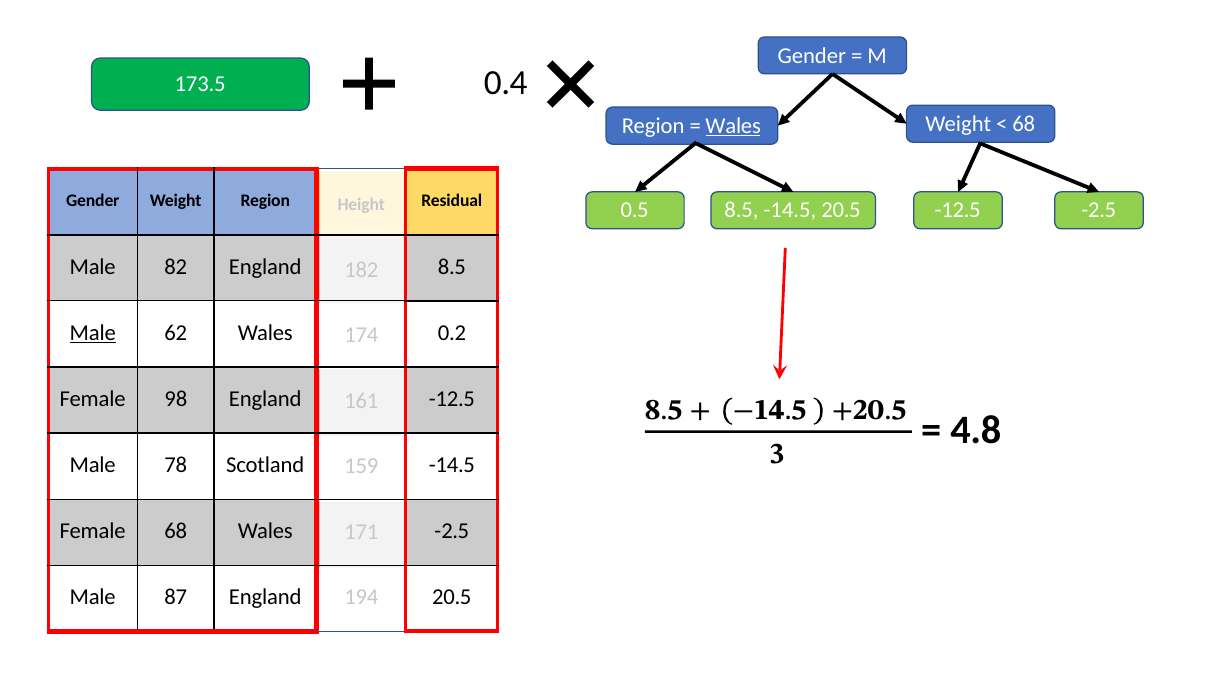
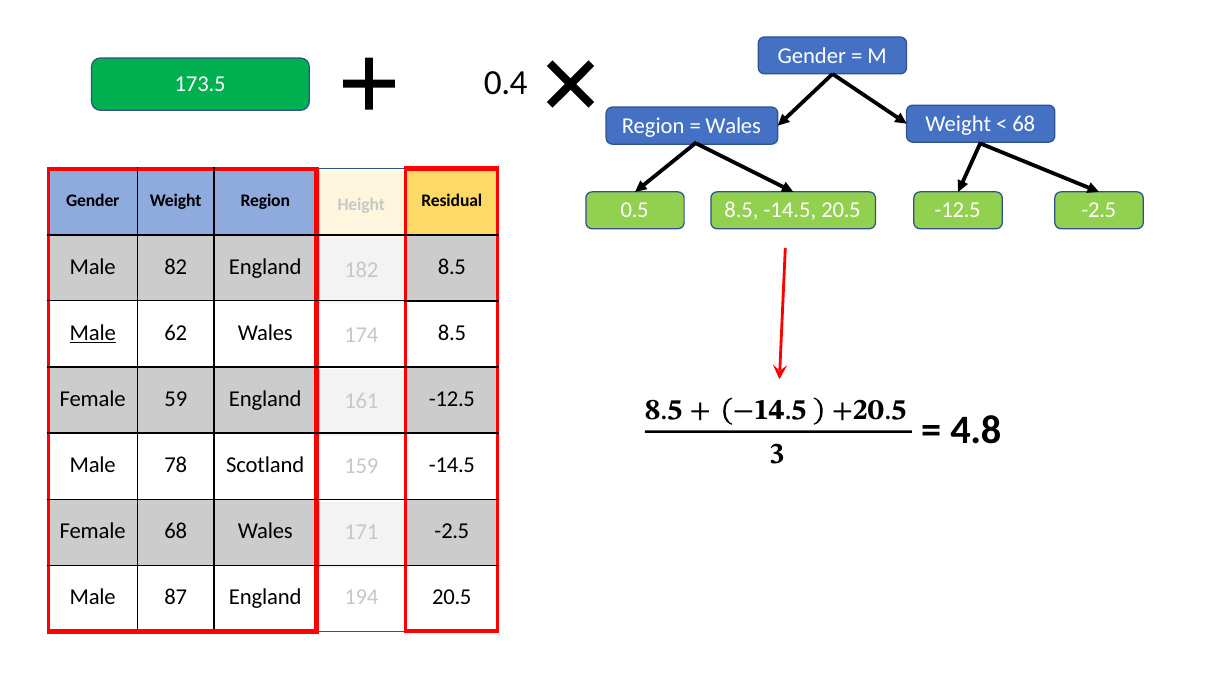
Wales at (733, 126) underline: present -> none
Wales 0.2: 0.2 -> 8.5
98: 98 -> 59
